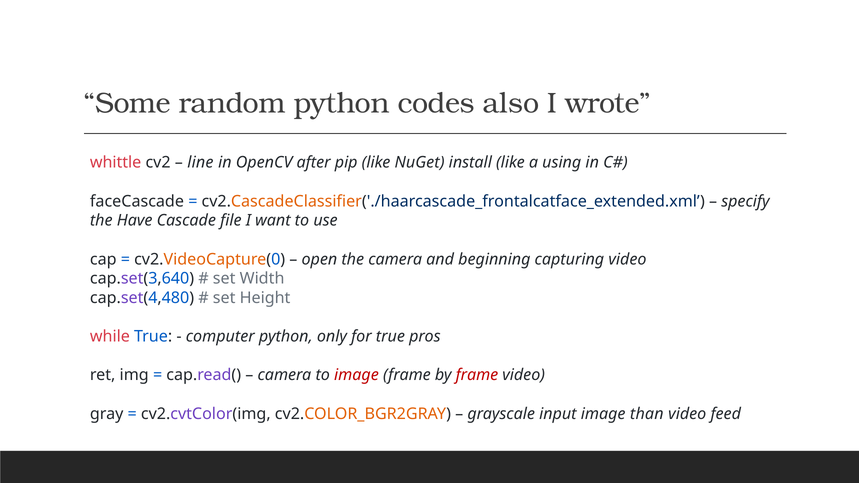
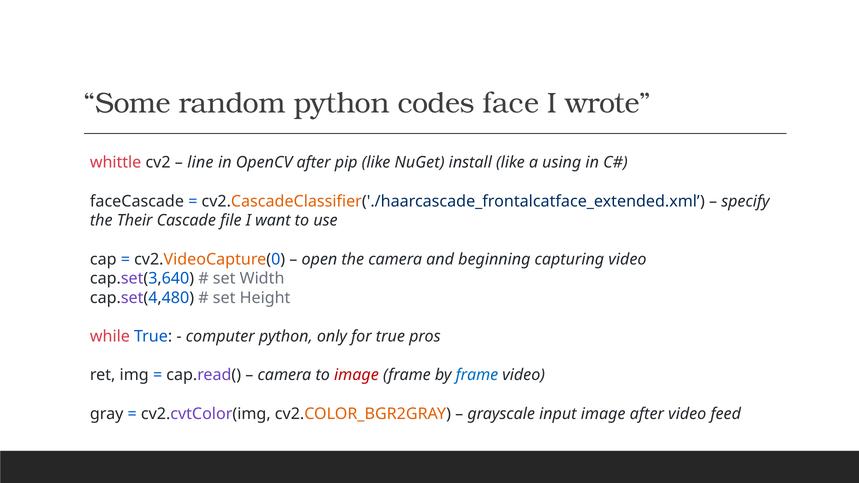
also: also -> face
Have: Have -> Their
frame at (477, 375) colour: red -> blue
image than: than -> after
